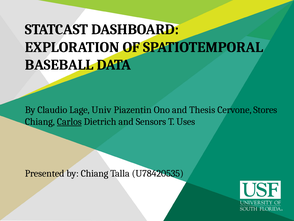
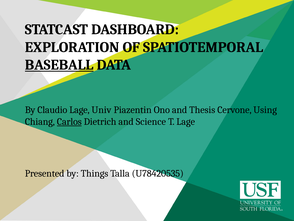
BASEBALL underline: none -> present
Stores: Stores -> Using
Sensors: Sensors -> Science
T Uses: Uses -> Lage
by Chiang: Chiang -> Things
